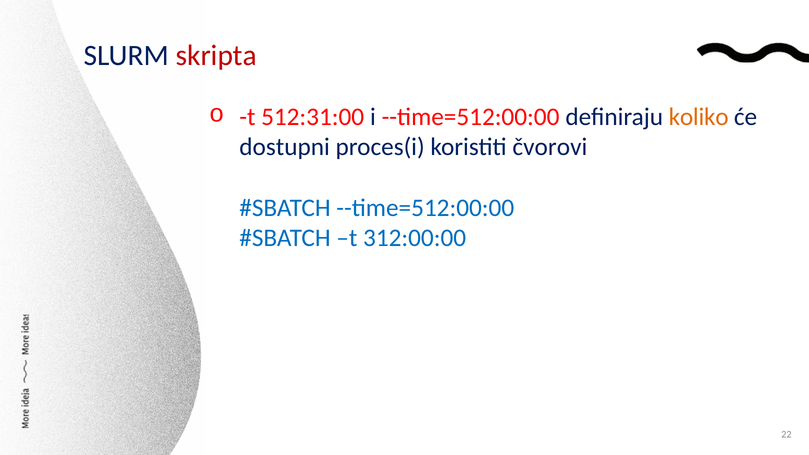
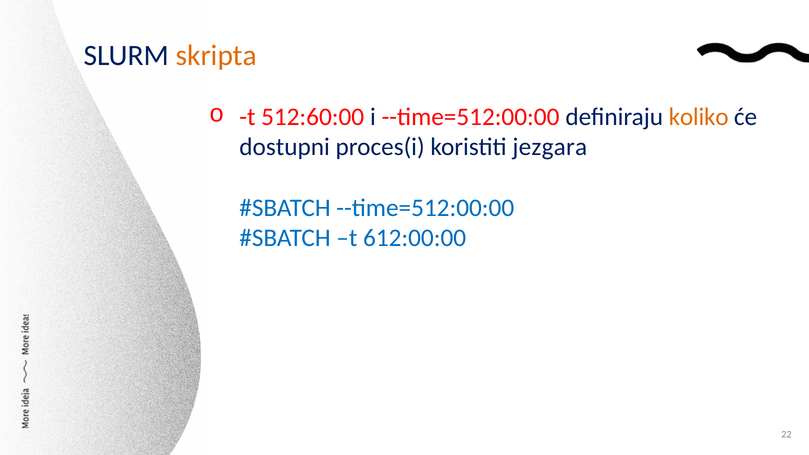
skripta colour: red -> orange
512:31:00: 512:31:00 -> 512:60:00
čvorovi: čvorovi -> jezgara
312:00:00: 312:00:00 -> 612:00:00
